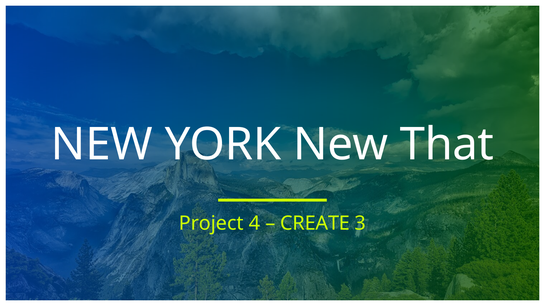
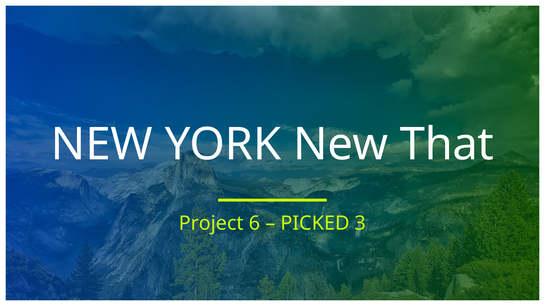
4: 4 -> 6
CREATE: CREATE -> PICKED
